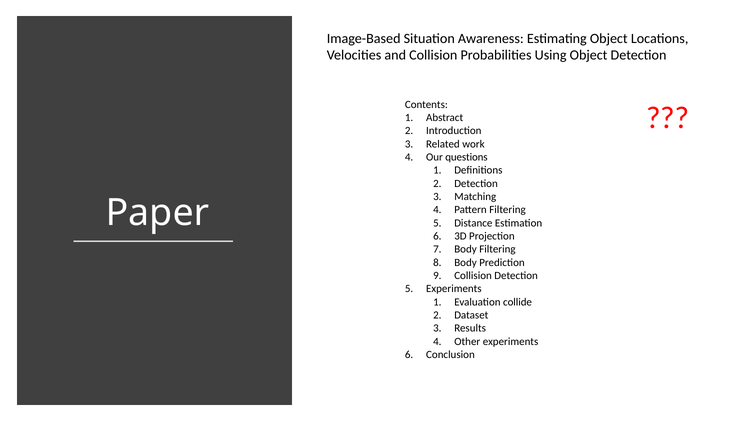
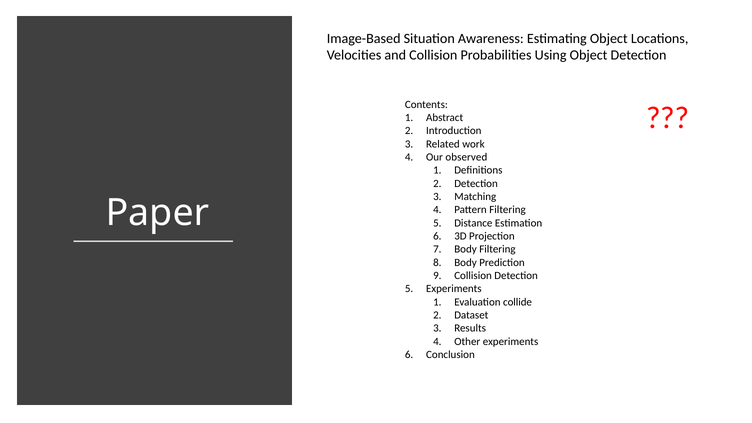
questions: questions -> observed
